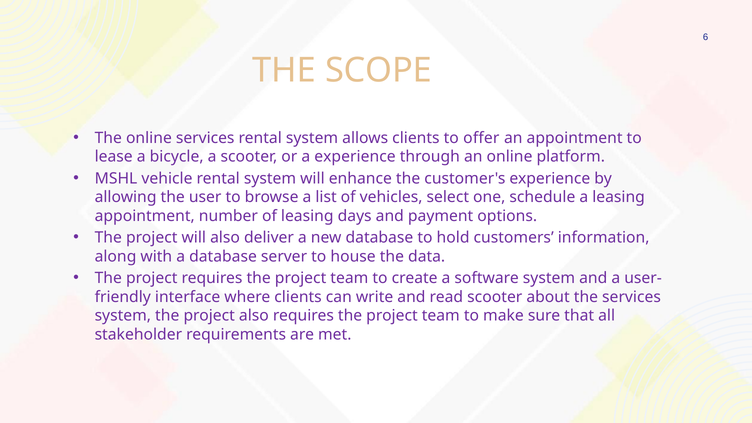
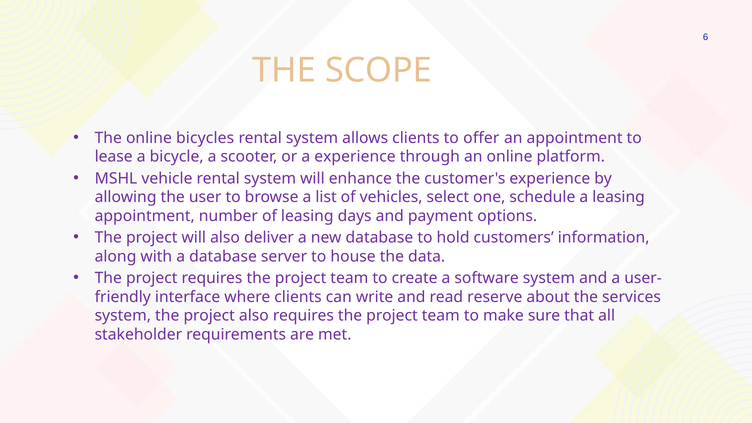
online services: services -> bicycles
read scooter: scooter -> reserve
